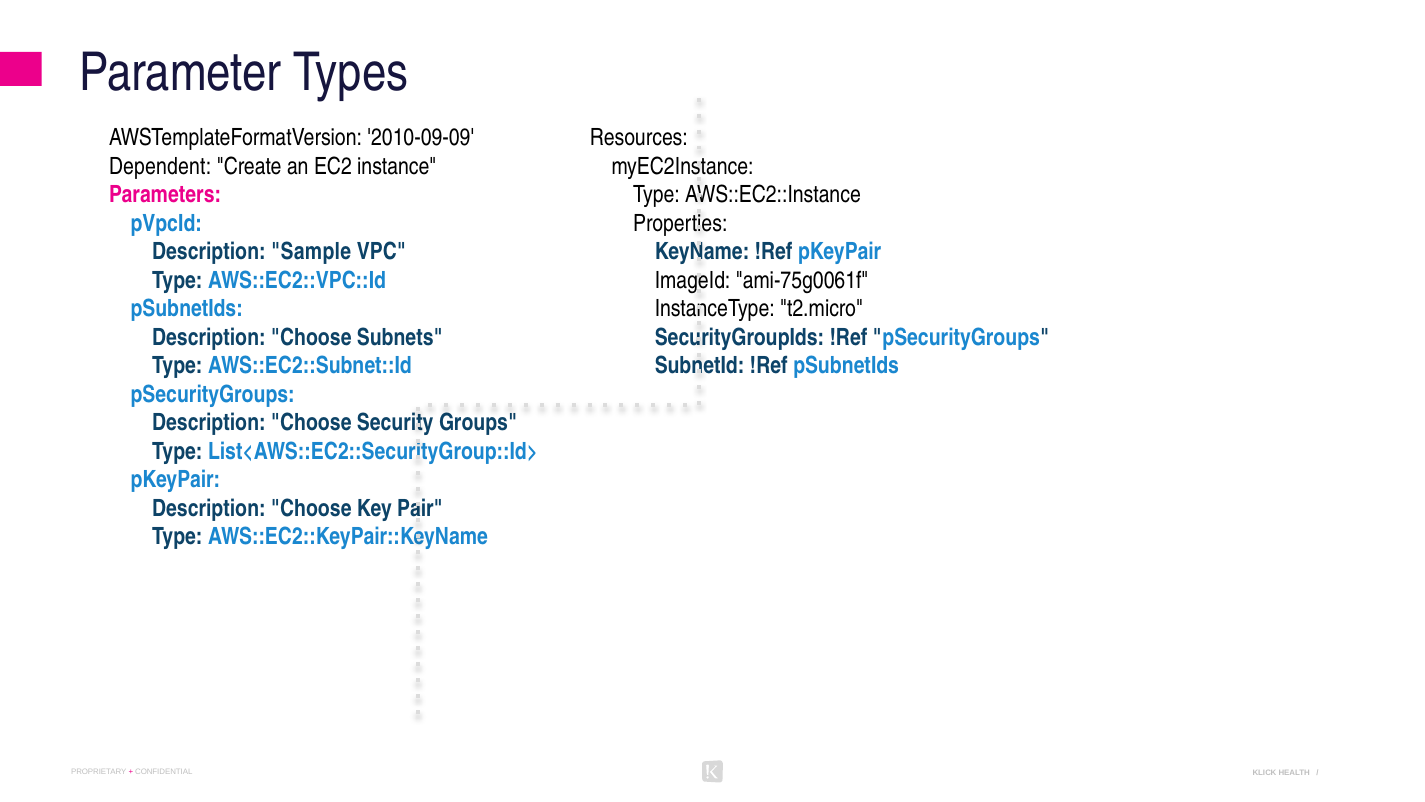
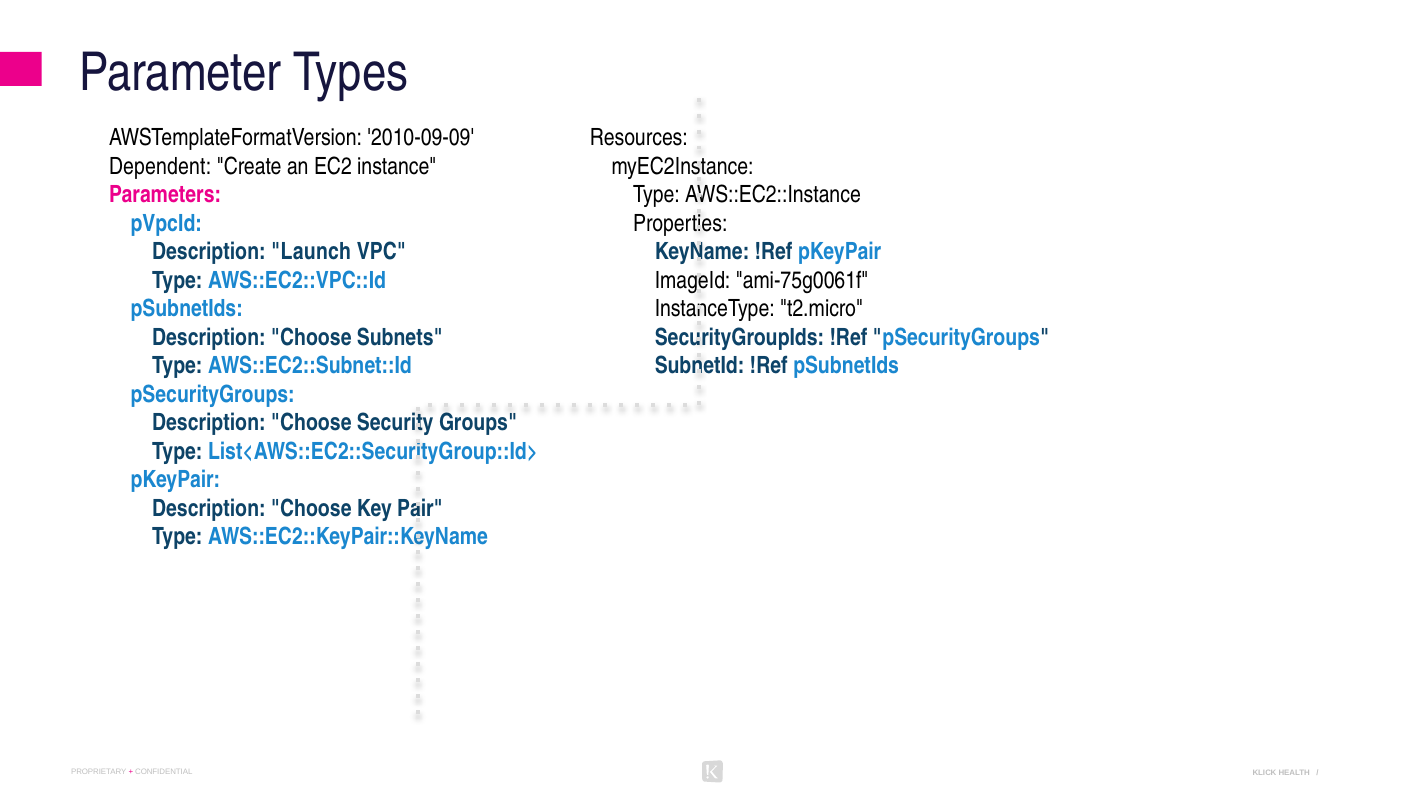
Sample: Sample -> Launch
